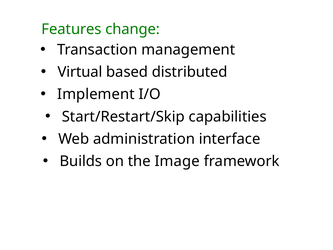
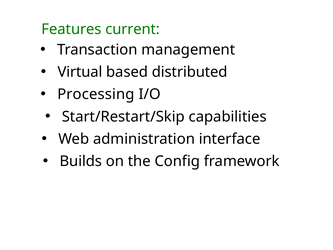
change: change -> current
Implement: Implement -> Processing
Image: Image -> Config
